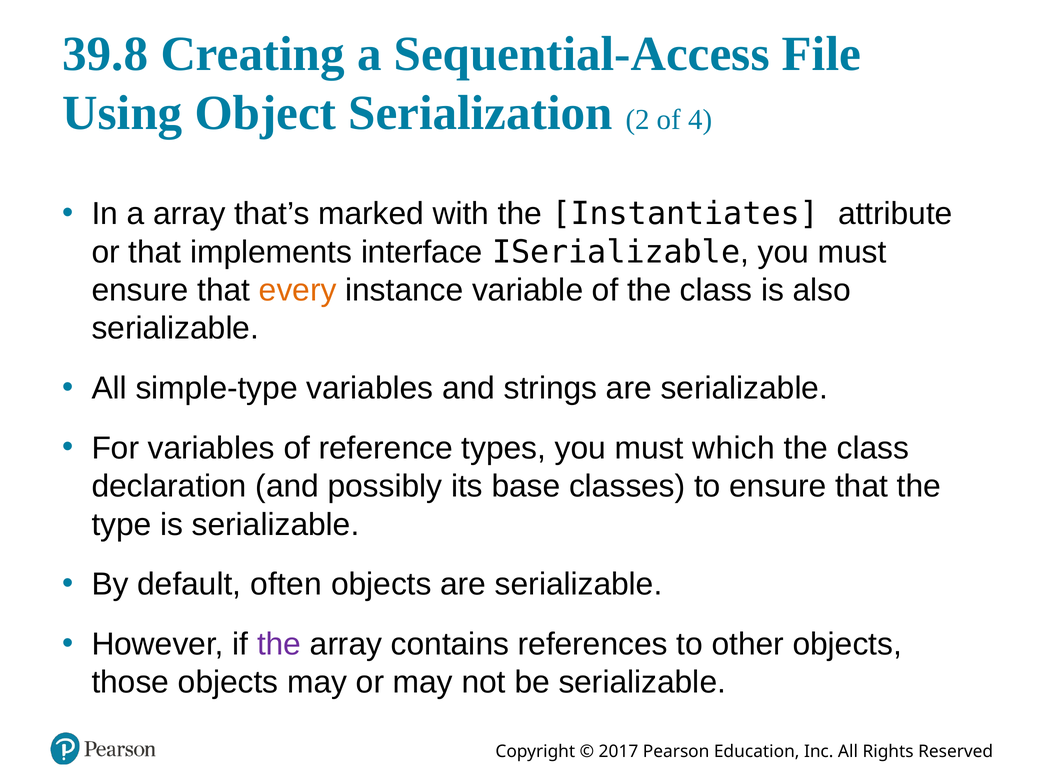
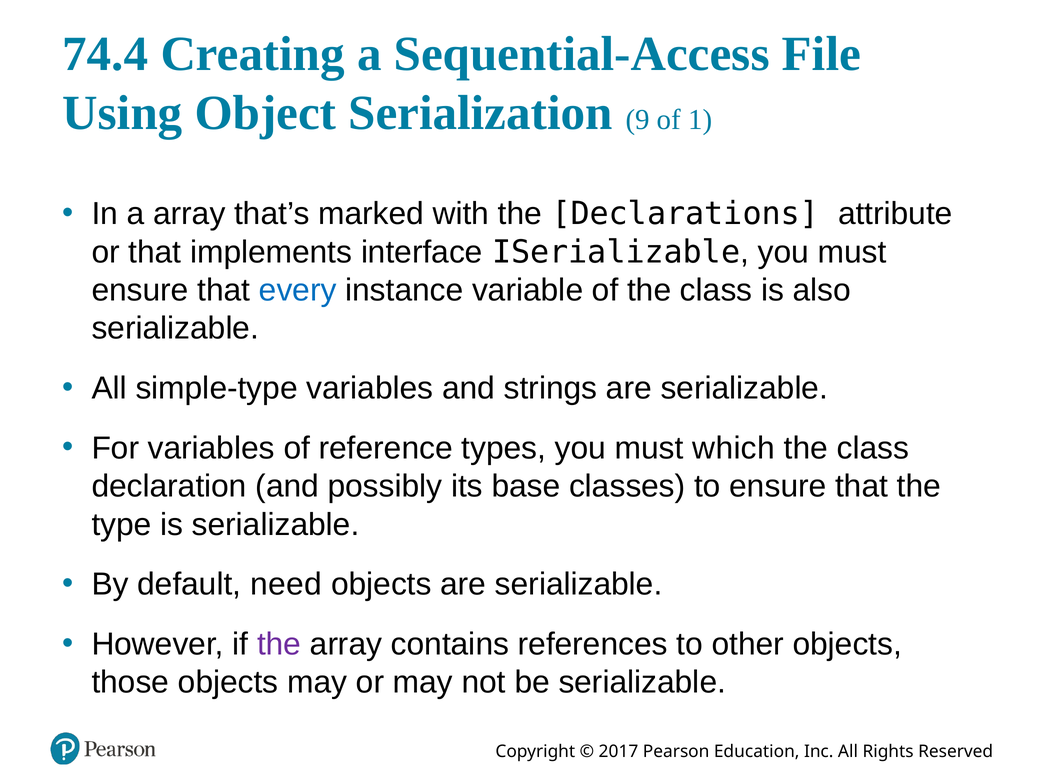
39.8: 39.8 -> 74.4
2: 2 -> 9
4: 4 -> 1
Instantiates: Instantiates -> Declarations
every colour: orange -> blue
often: often -> need
